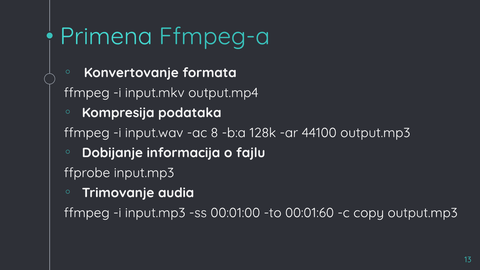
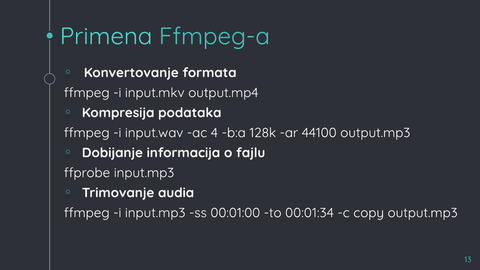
8: 8 -> 4
00:01:60: 00:01:60 -> 00:01:34
